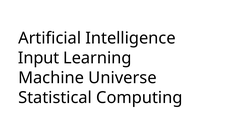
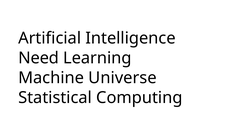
Input: Input -> Need
